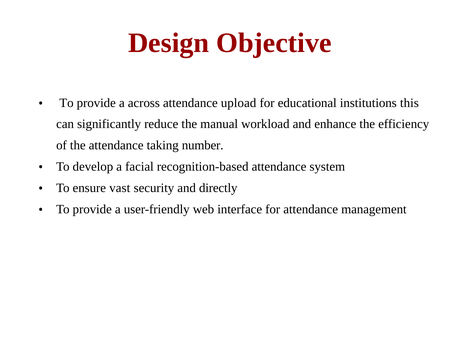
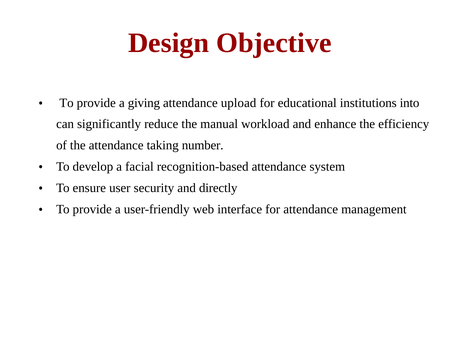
across: across -> giving
this: this -> into
vast: vast -> user
